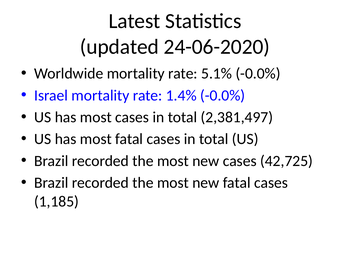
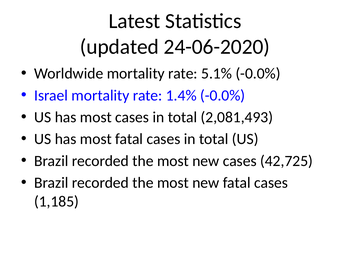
2,381,497: 2,381,497 -> 2,081,493
